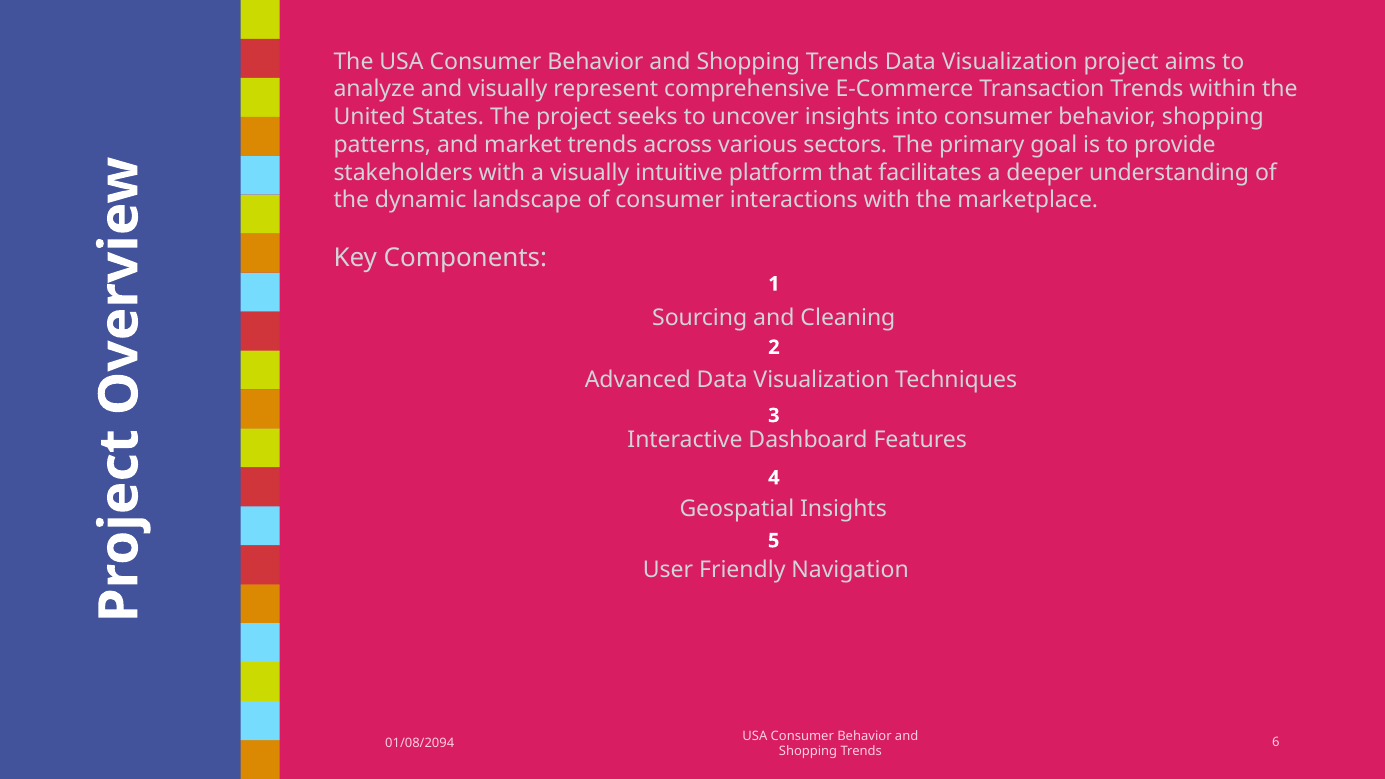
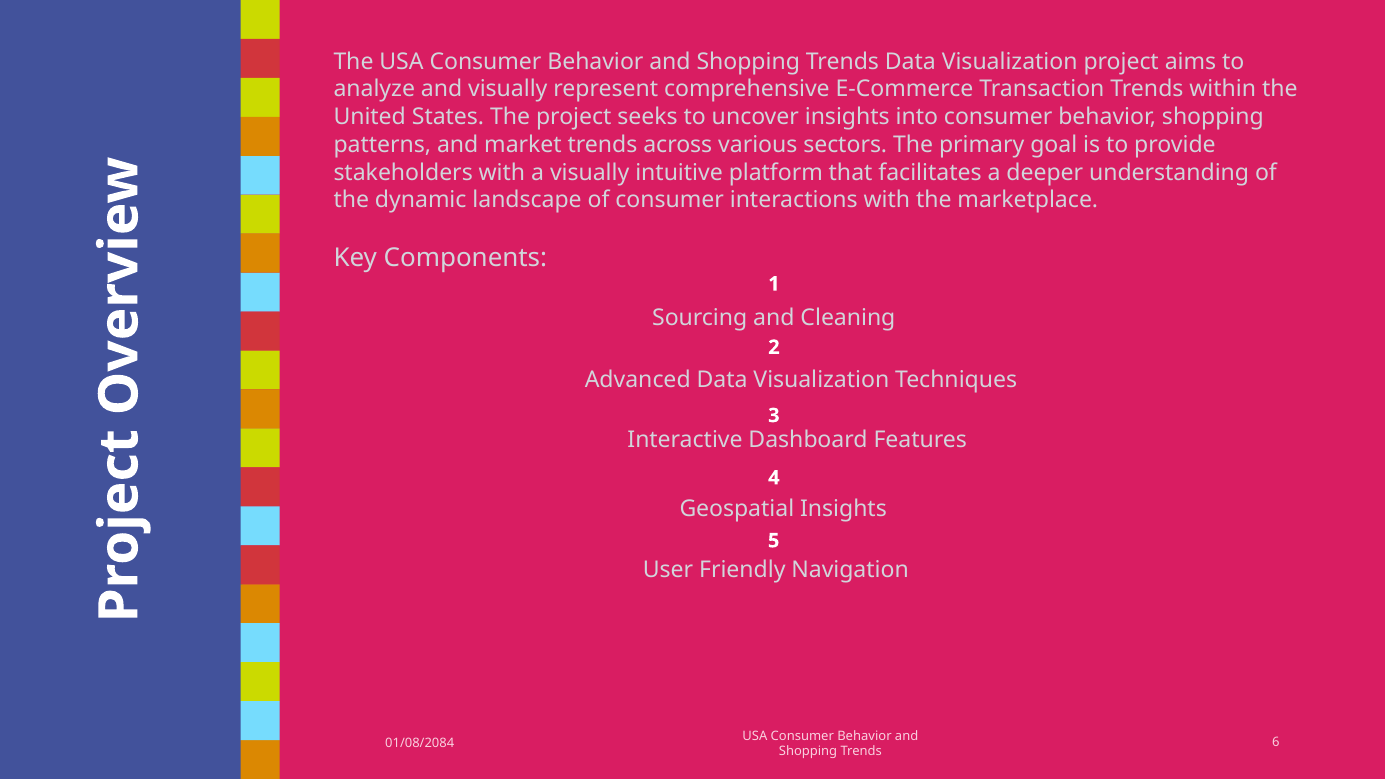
01/08/2094: 01/08/2094 -> 01/08/2084
